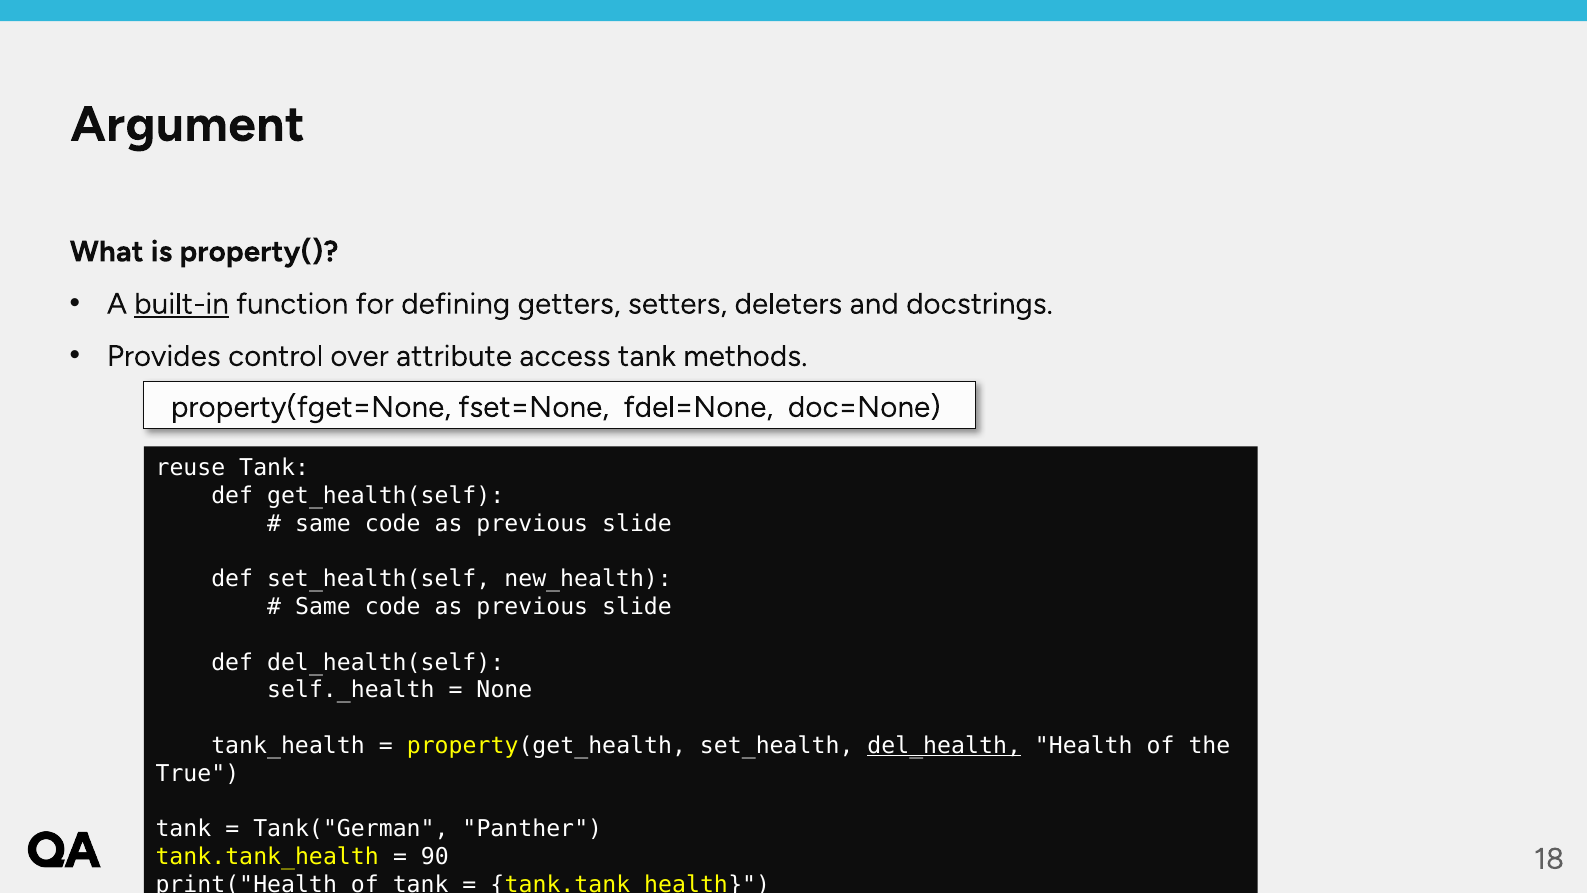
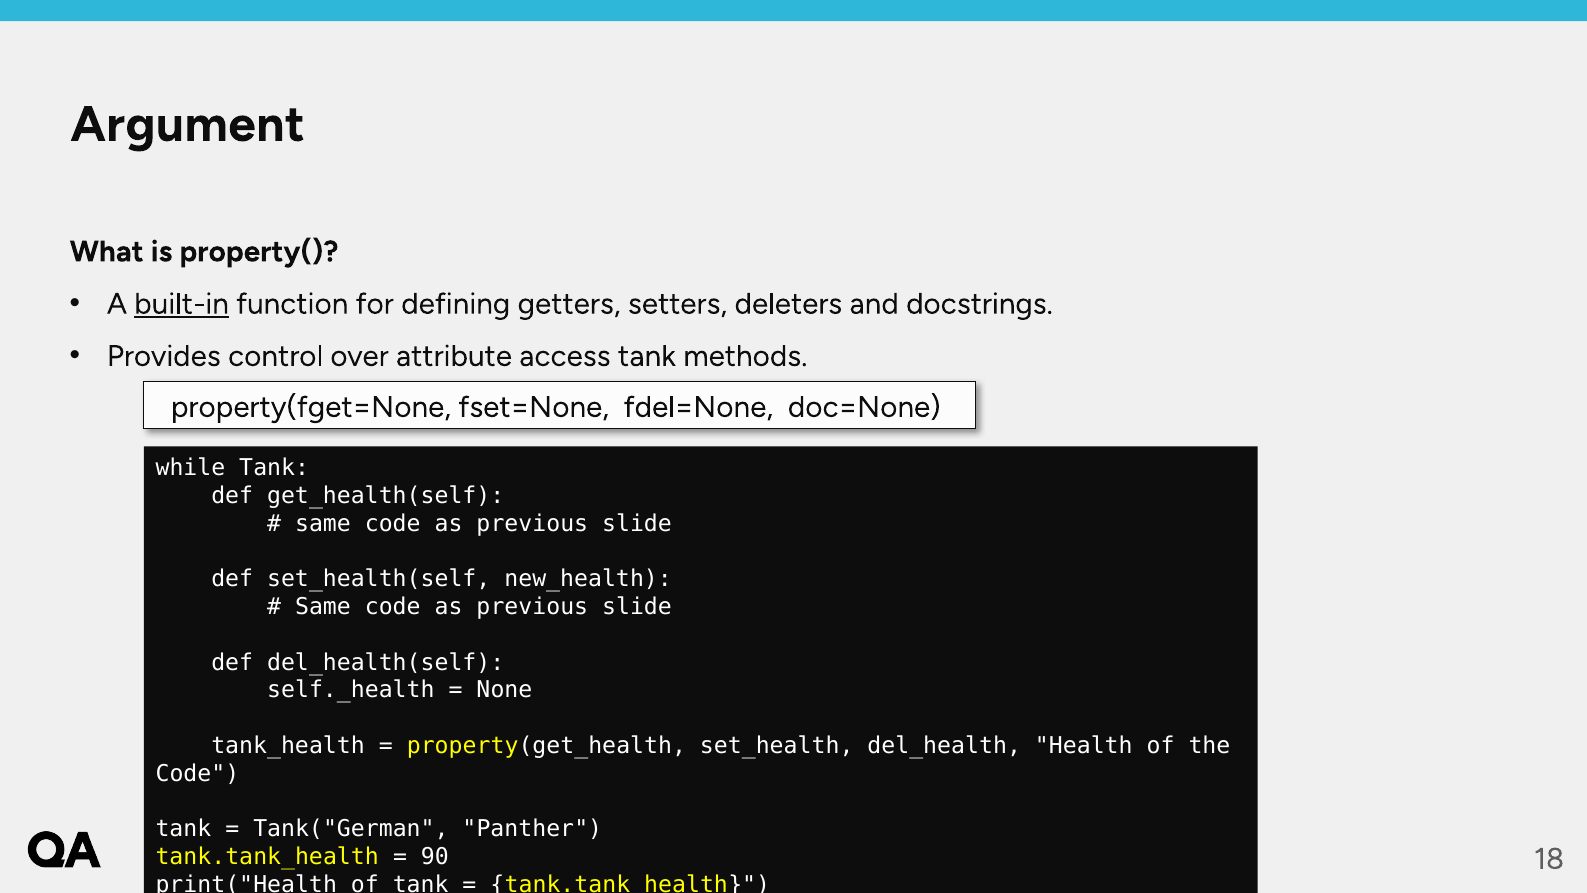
reuse: reuse -> while
del_health underline: present -> none
True at (197, 773): True -> Code
